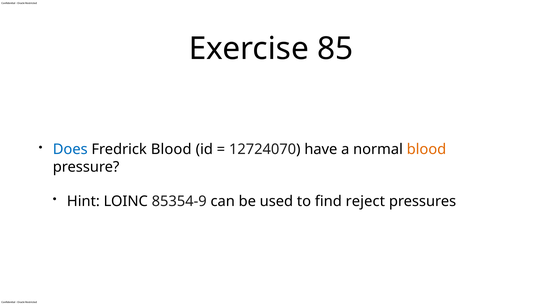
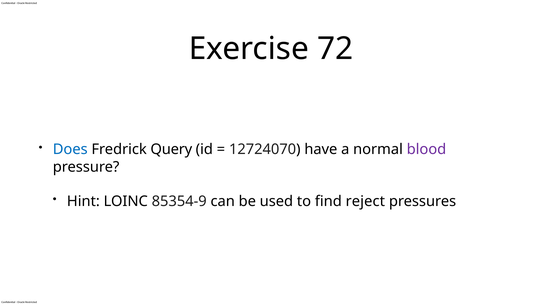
85: 85 -> 72
Fredrick Blood: Blood -> Query
blood at (426, 149) colour: orange -> purple
